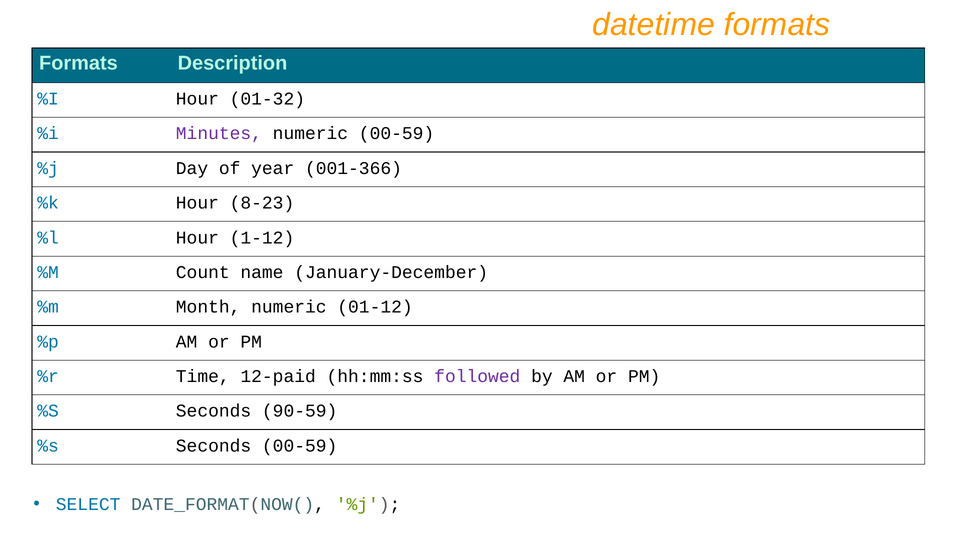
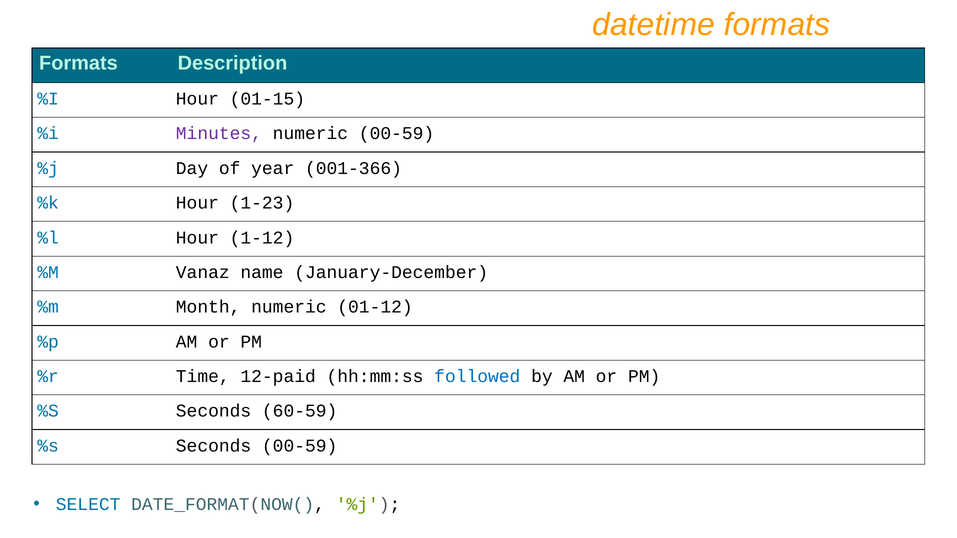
01-32: 01-32 -> 01-15
8-23: 8-23 -> 1-23
Count: Count -> Vanaz
followed colour: purple -> blue
90-59: 90-59 -> 60-59
